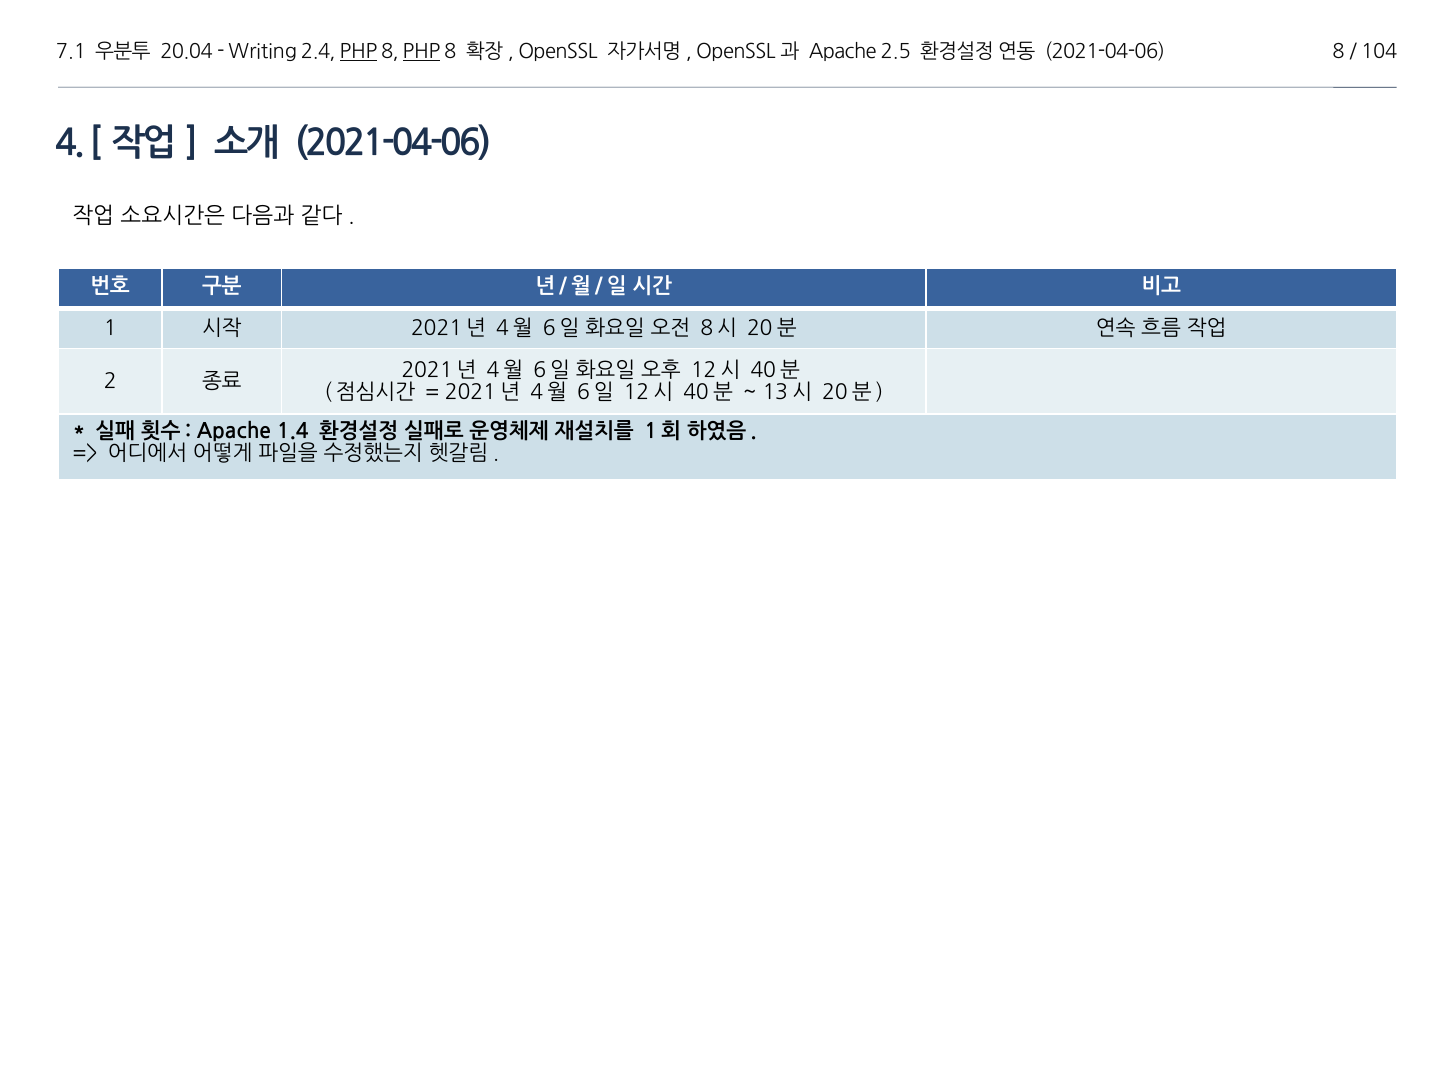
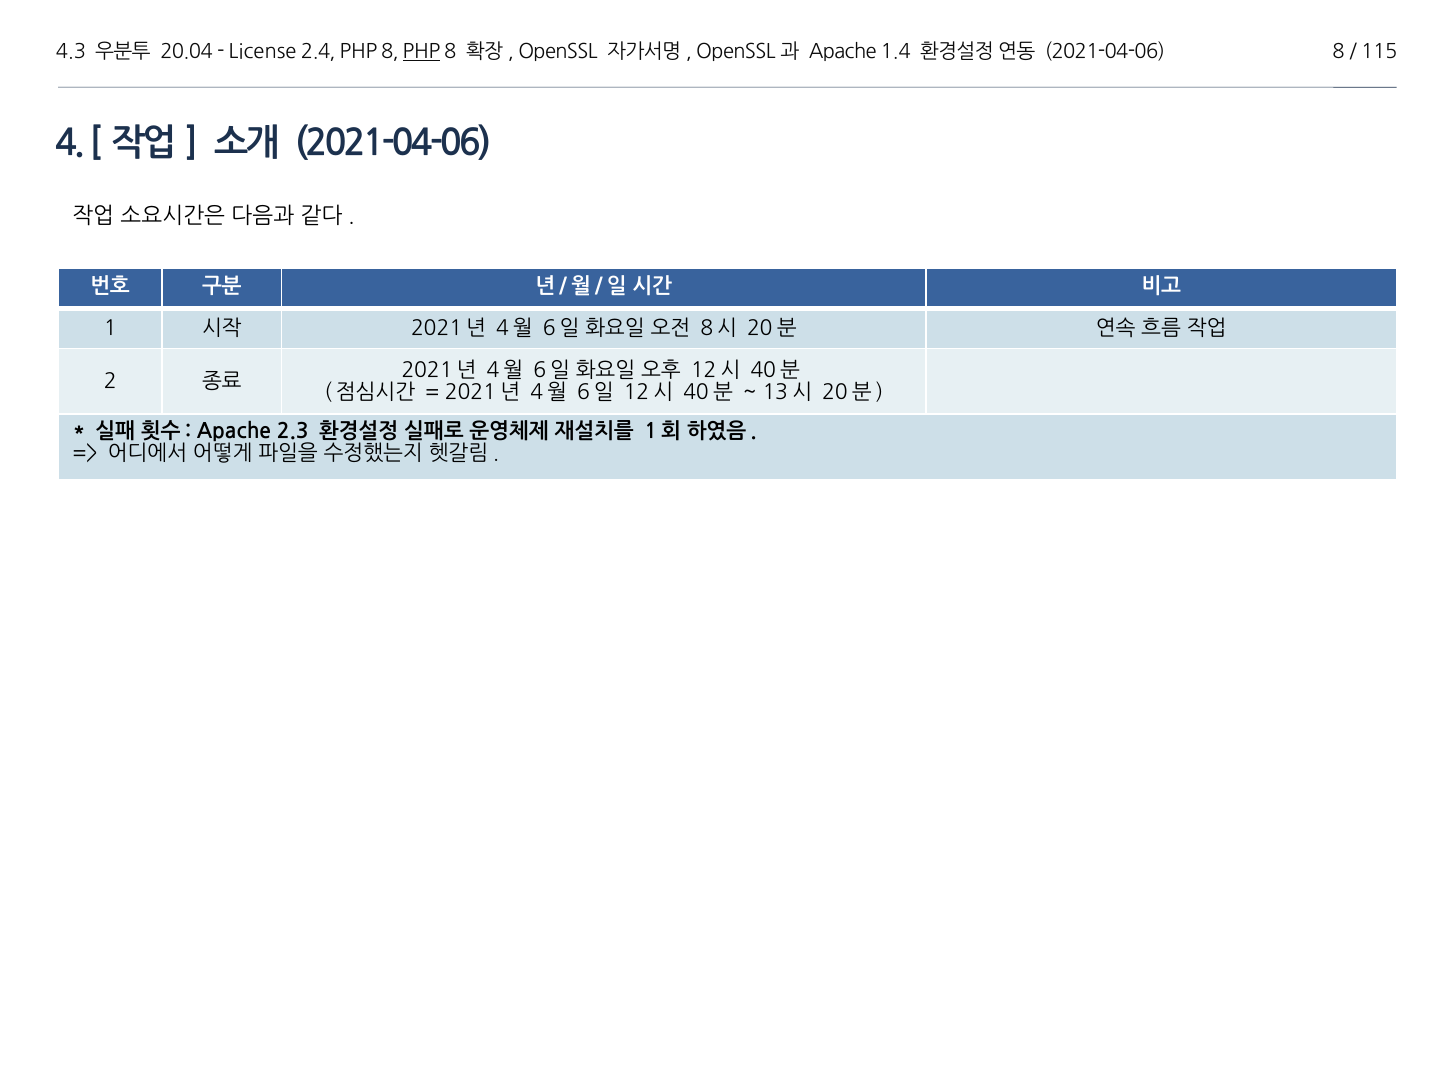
7.1: 7.1 -> 4.3
Writing: Writing -> License
PHP at (358, 52) underline: present -> none
2.5: 2.5 -> 1.4
104: 104 -> 115
1.4: 1.4 -> 2.3
